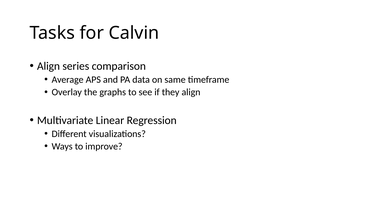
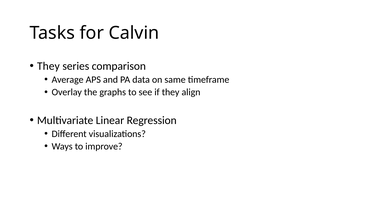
Align at (48, 66): Align -> They
